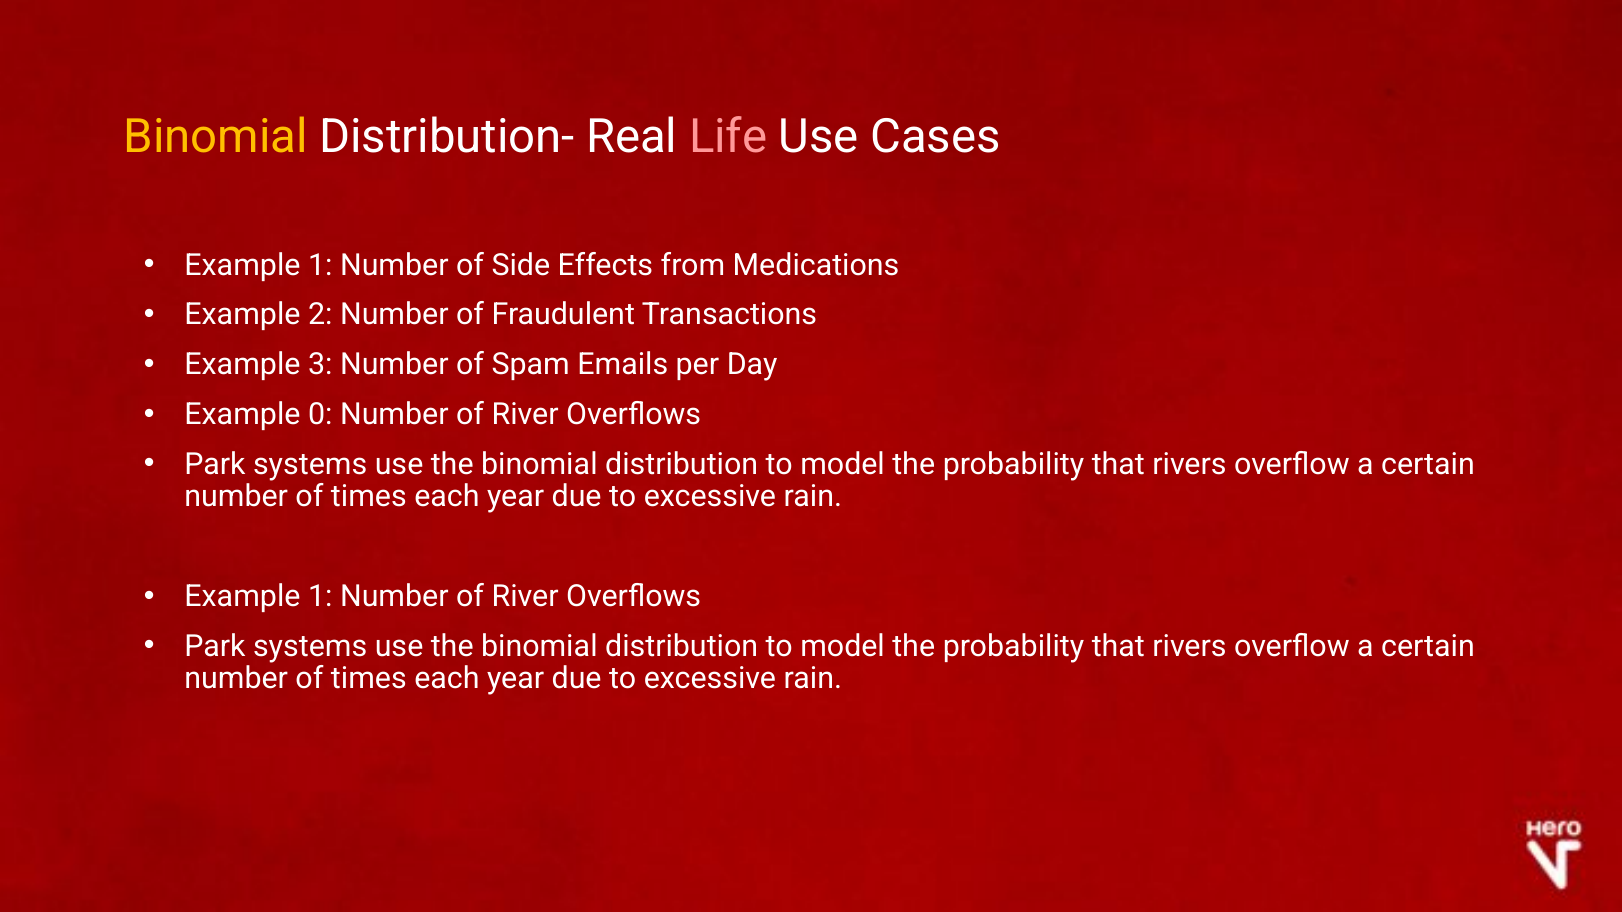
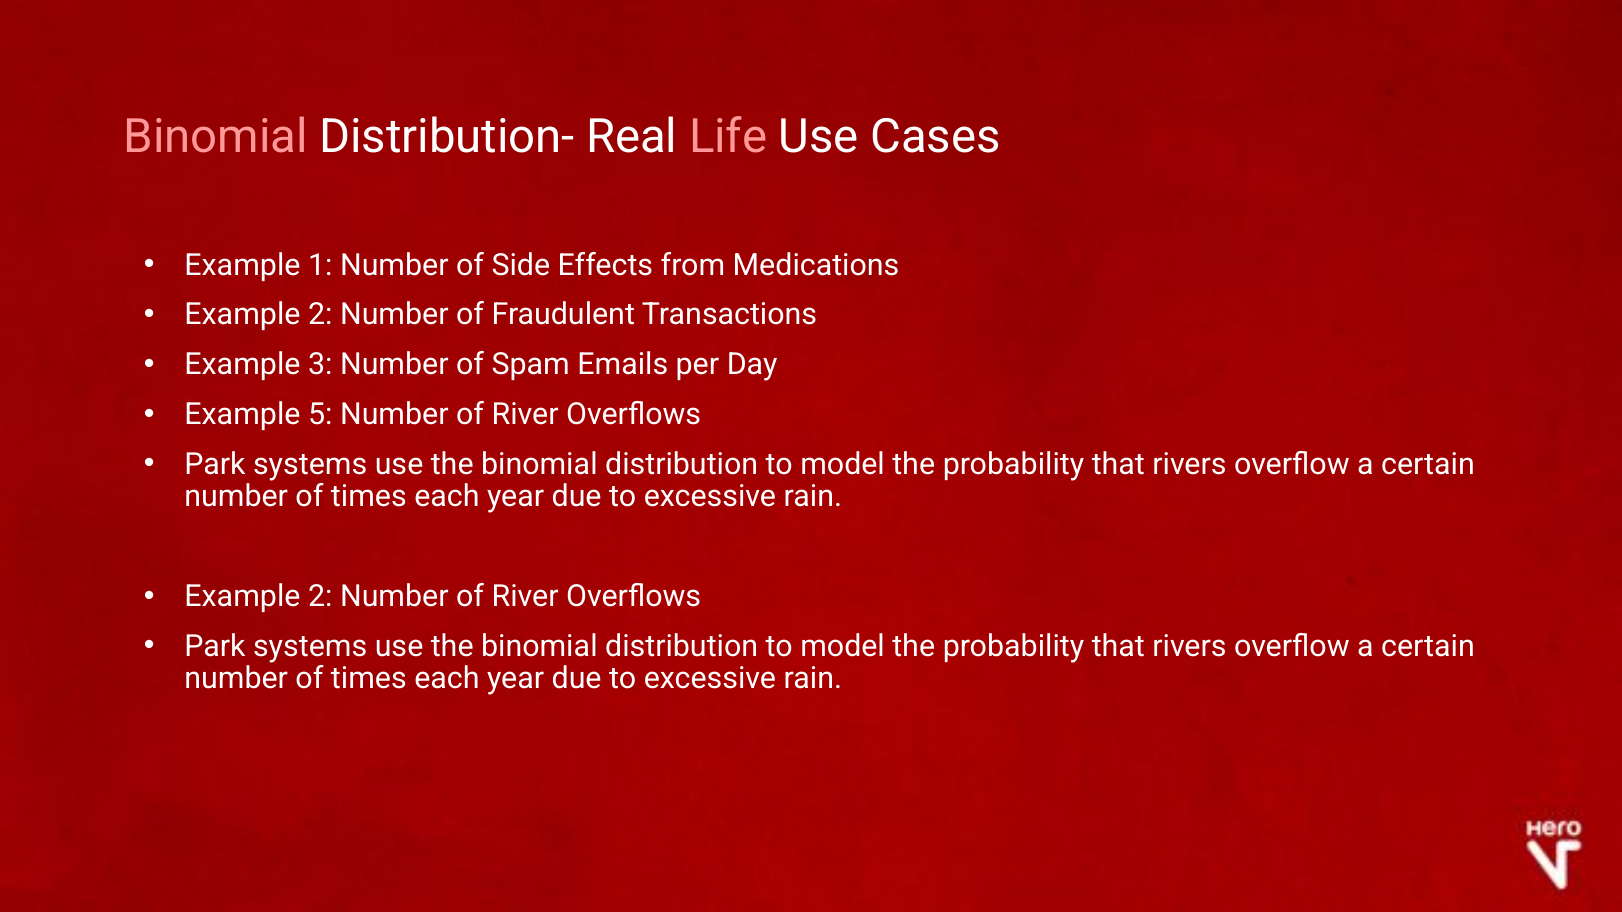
Binomial at (216, 136) colour: yellow -> pink
0: 0 -> 5
1 at (320, 597): 1 -> 2
